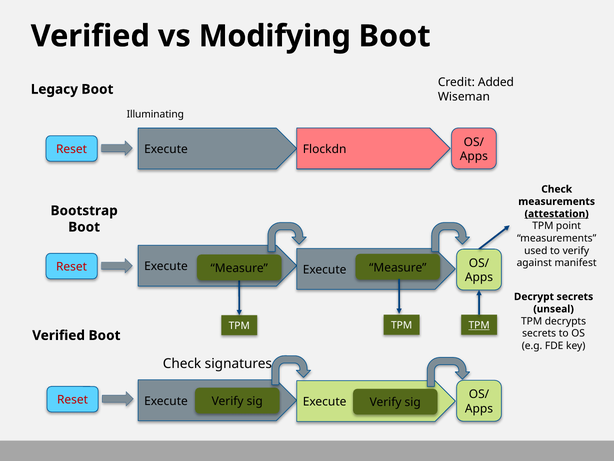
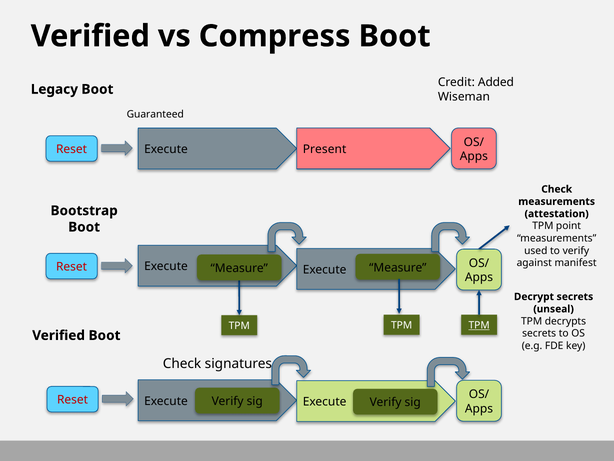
Modifying: Modifying -> Compress
Illuminating: Illuminating -> Guaranteed
Flockdn: Flockdn -> Present
attestation underline: present -> none
